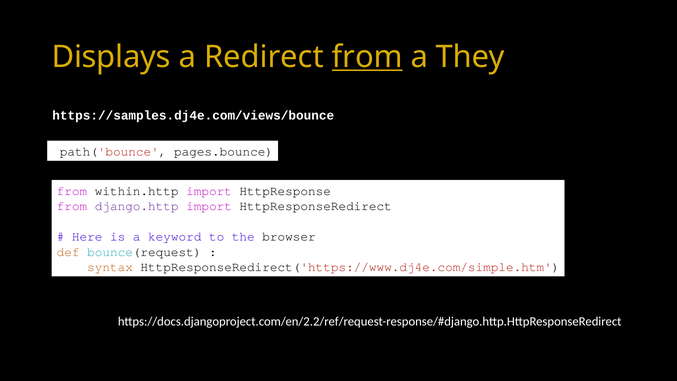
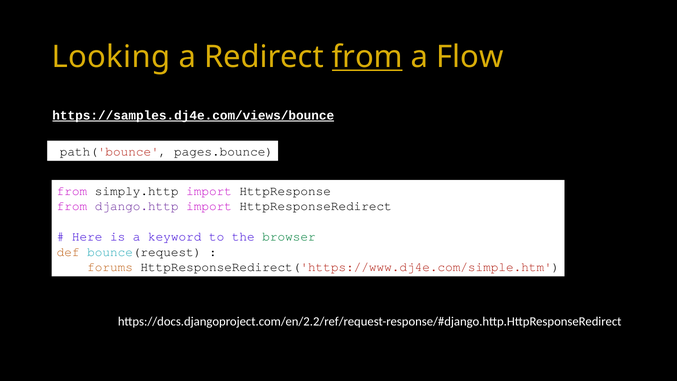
Displays: Displays -> Looking
They: They -> Flow
https://samples.dj4e.com/views/bounce underline: none -> present
within.http: within.http -> simply.http
browser colour: black -> green
syntax: syntax -> forums
